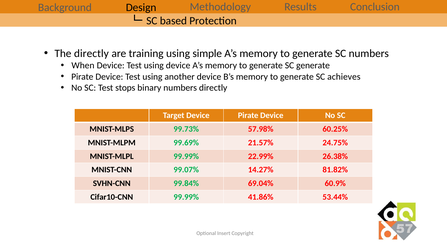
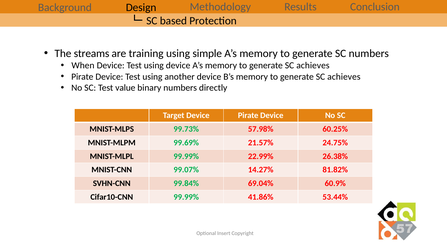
The directly: directly -> streams
generate at (313, 66): generate -> achieves
stops: stops -> value
